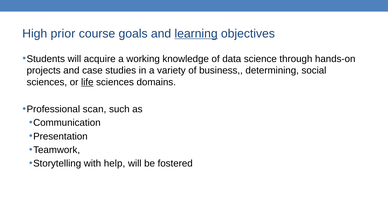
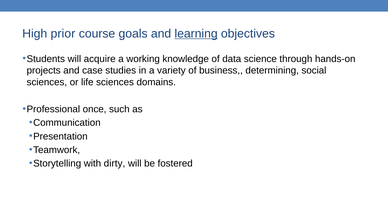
life underline: present -> none
scan: scan -> once
help: help -> dirty
